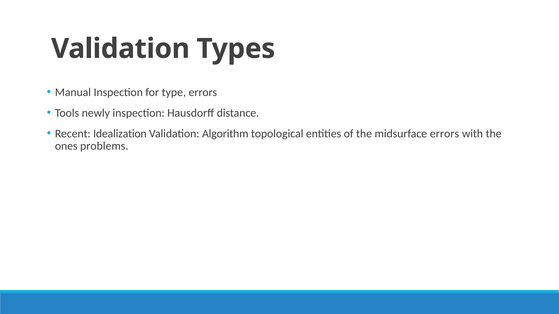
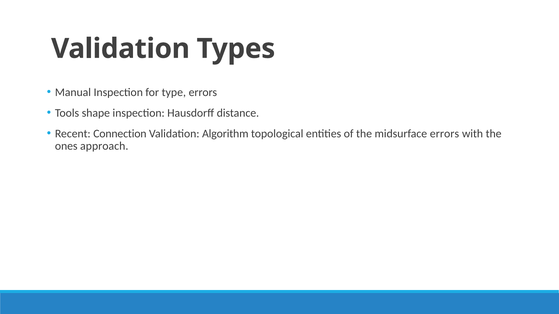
newly: newly -> shape
Idealization: Idealization -> Connection
problems: problems -> approach
